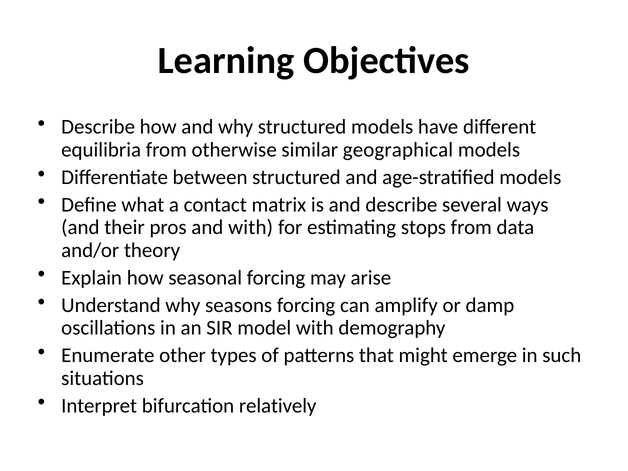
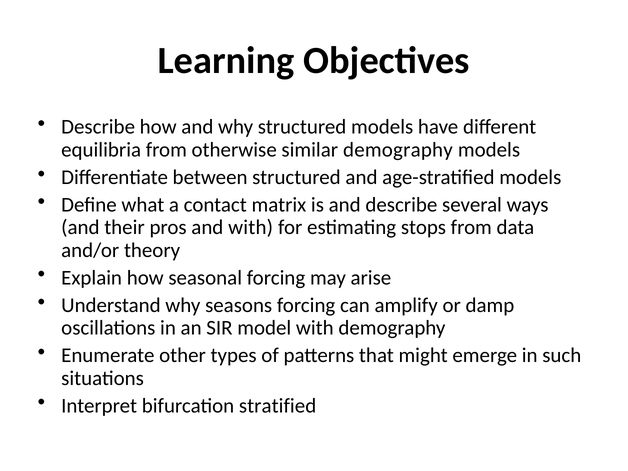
similar geographical: geographical -> demography
relatively: relatively -> stratified
